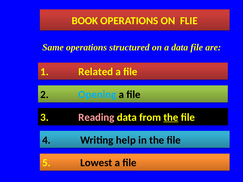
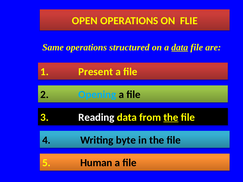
BOOK: BOOK -> OPEN
data at (180, 47) underline: none -> present
Related: Related -> Present
Reading colour: pink -> white
help: help -> byte
Lowest: Lowest -> Human
